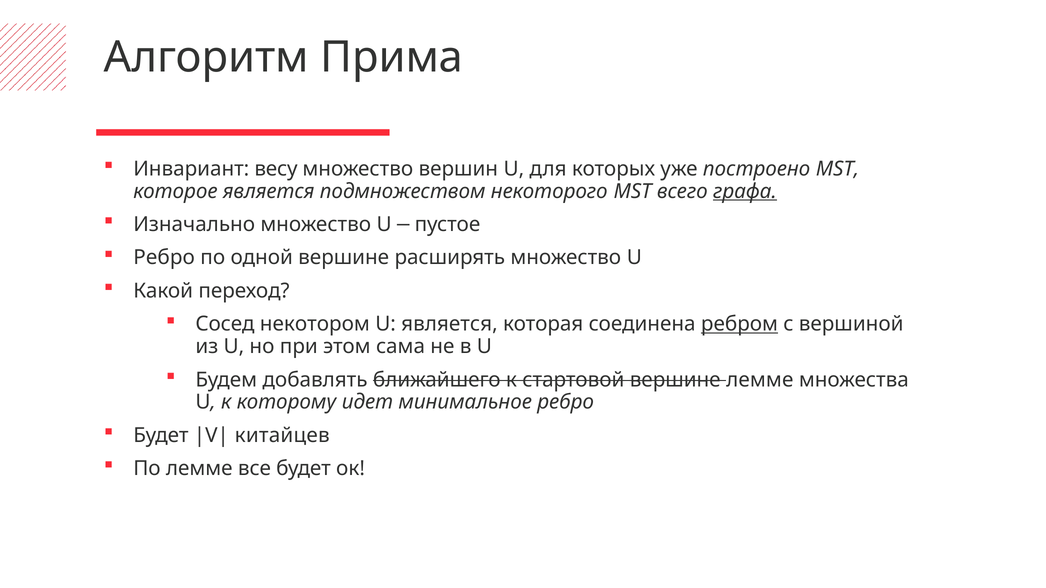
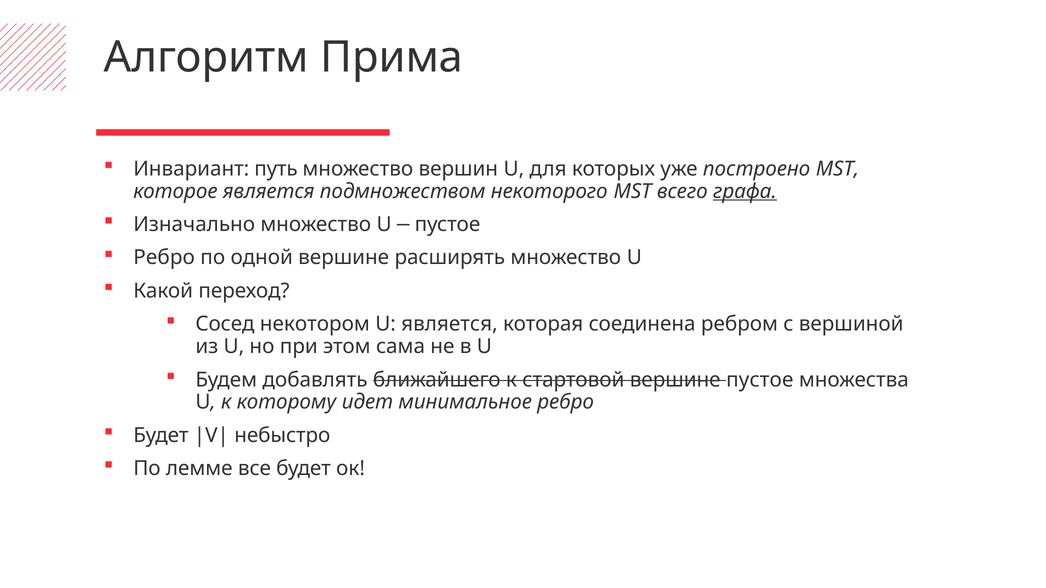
весу: весу -> путь
ребром underline: present -> none
вершине лемме: лемме -> пустое
китайцев: китайцев -> небыстро
